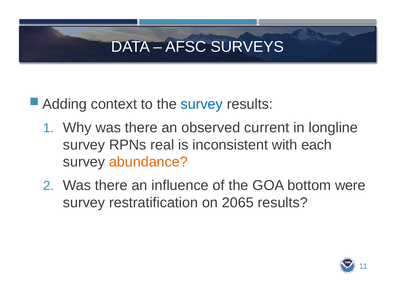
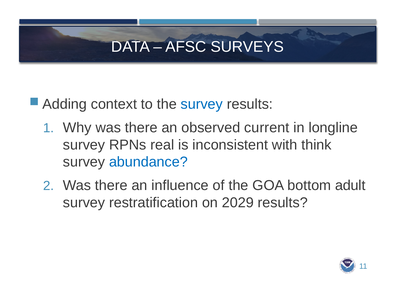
each: each -> think
abundance colour: orange -> blue
were: were -> adult
2065: 2065 -> 2029
